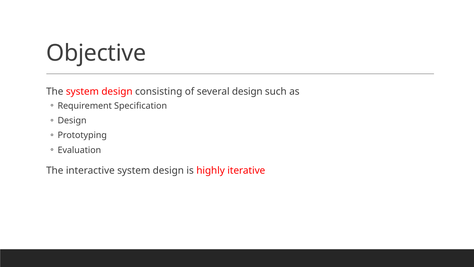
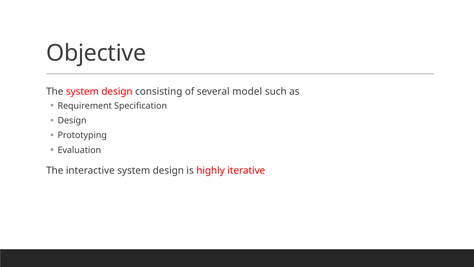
several design: design -> model
